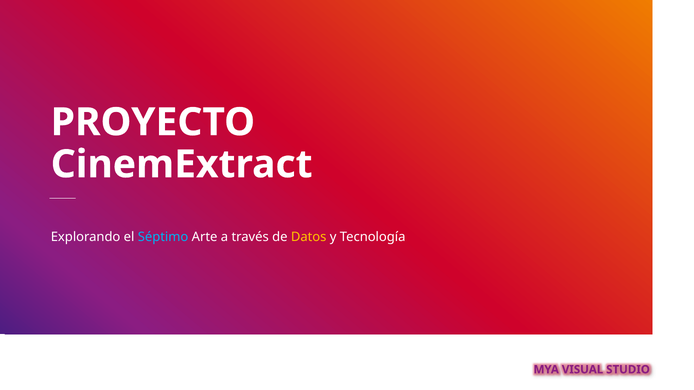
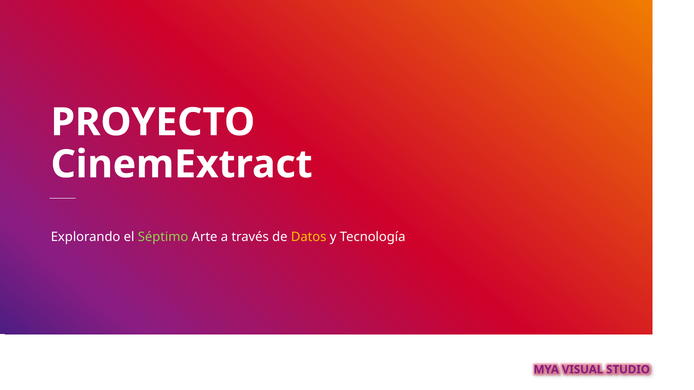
Séptimo colour: light blue -> light green
